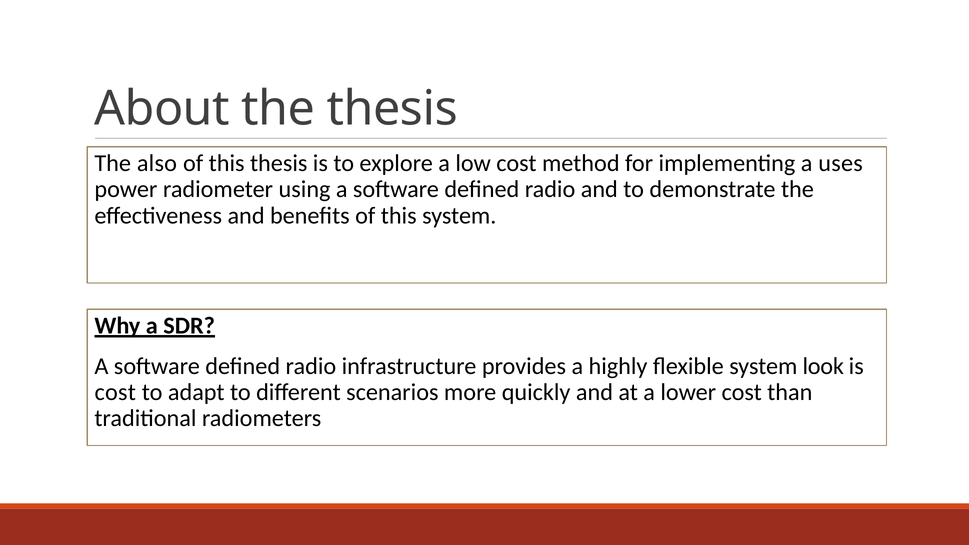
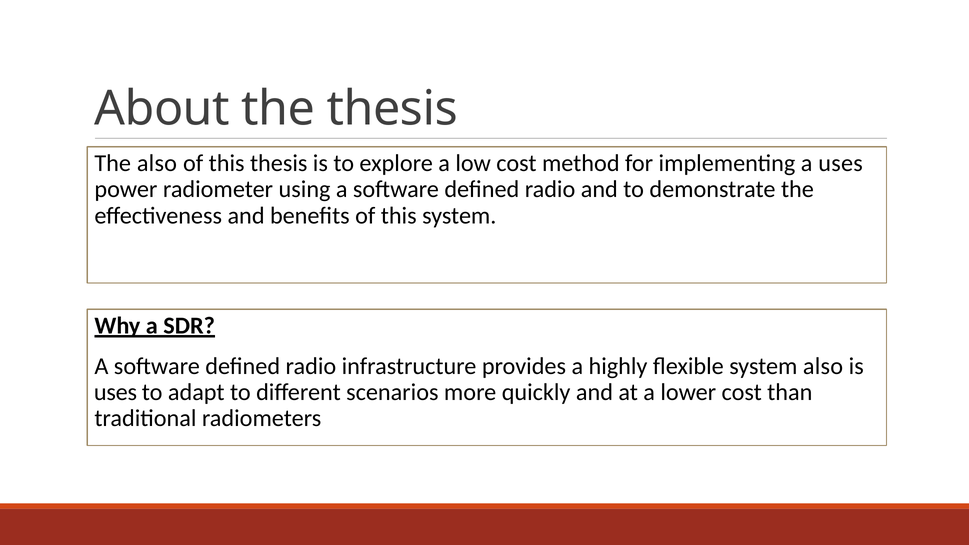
system look: look -> also
cost at (115, 392): cost -> uses
